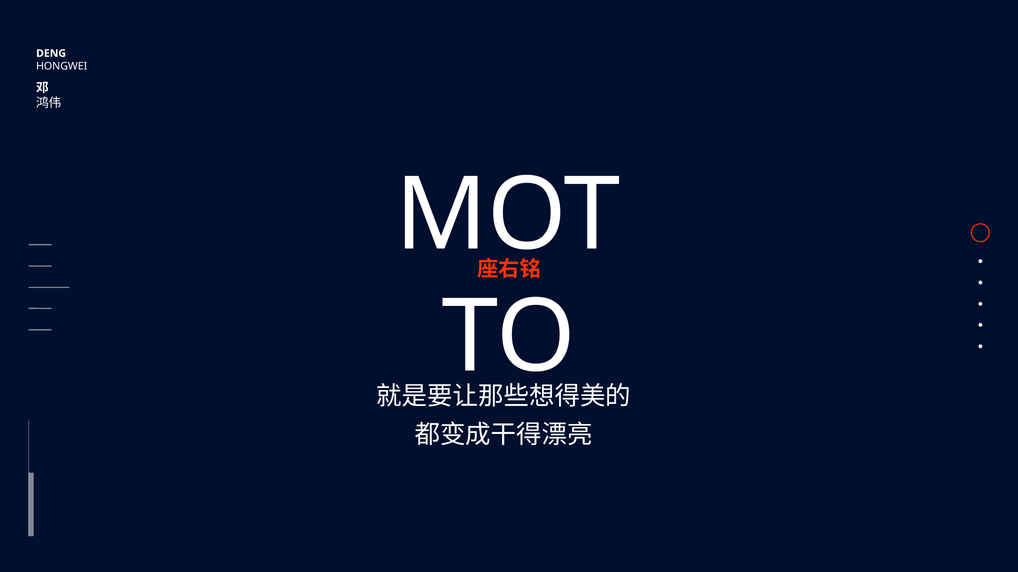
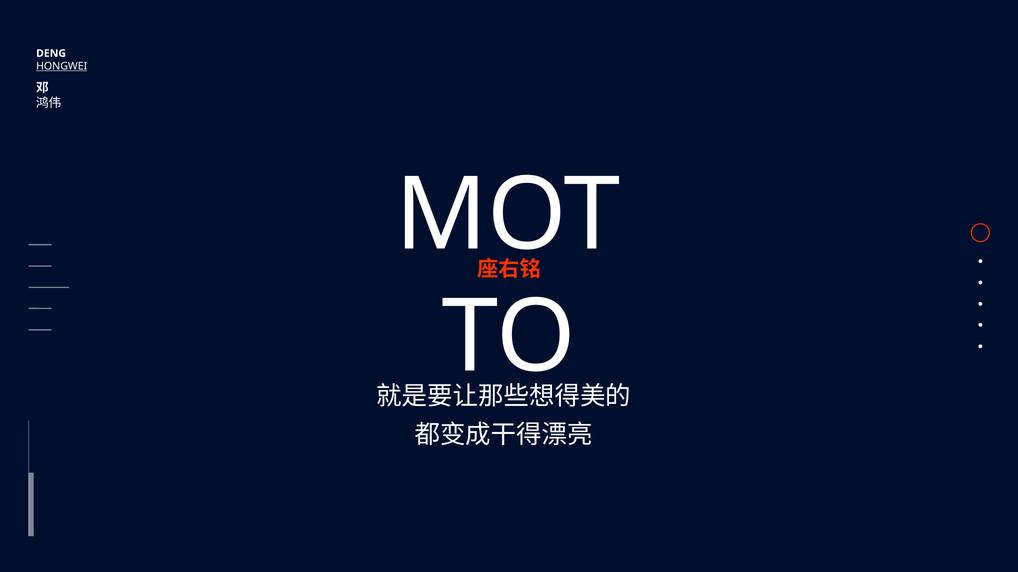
HONGWEI underline: none -> present
